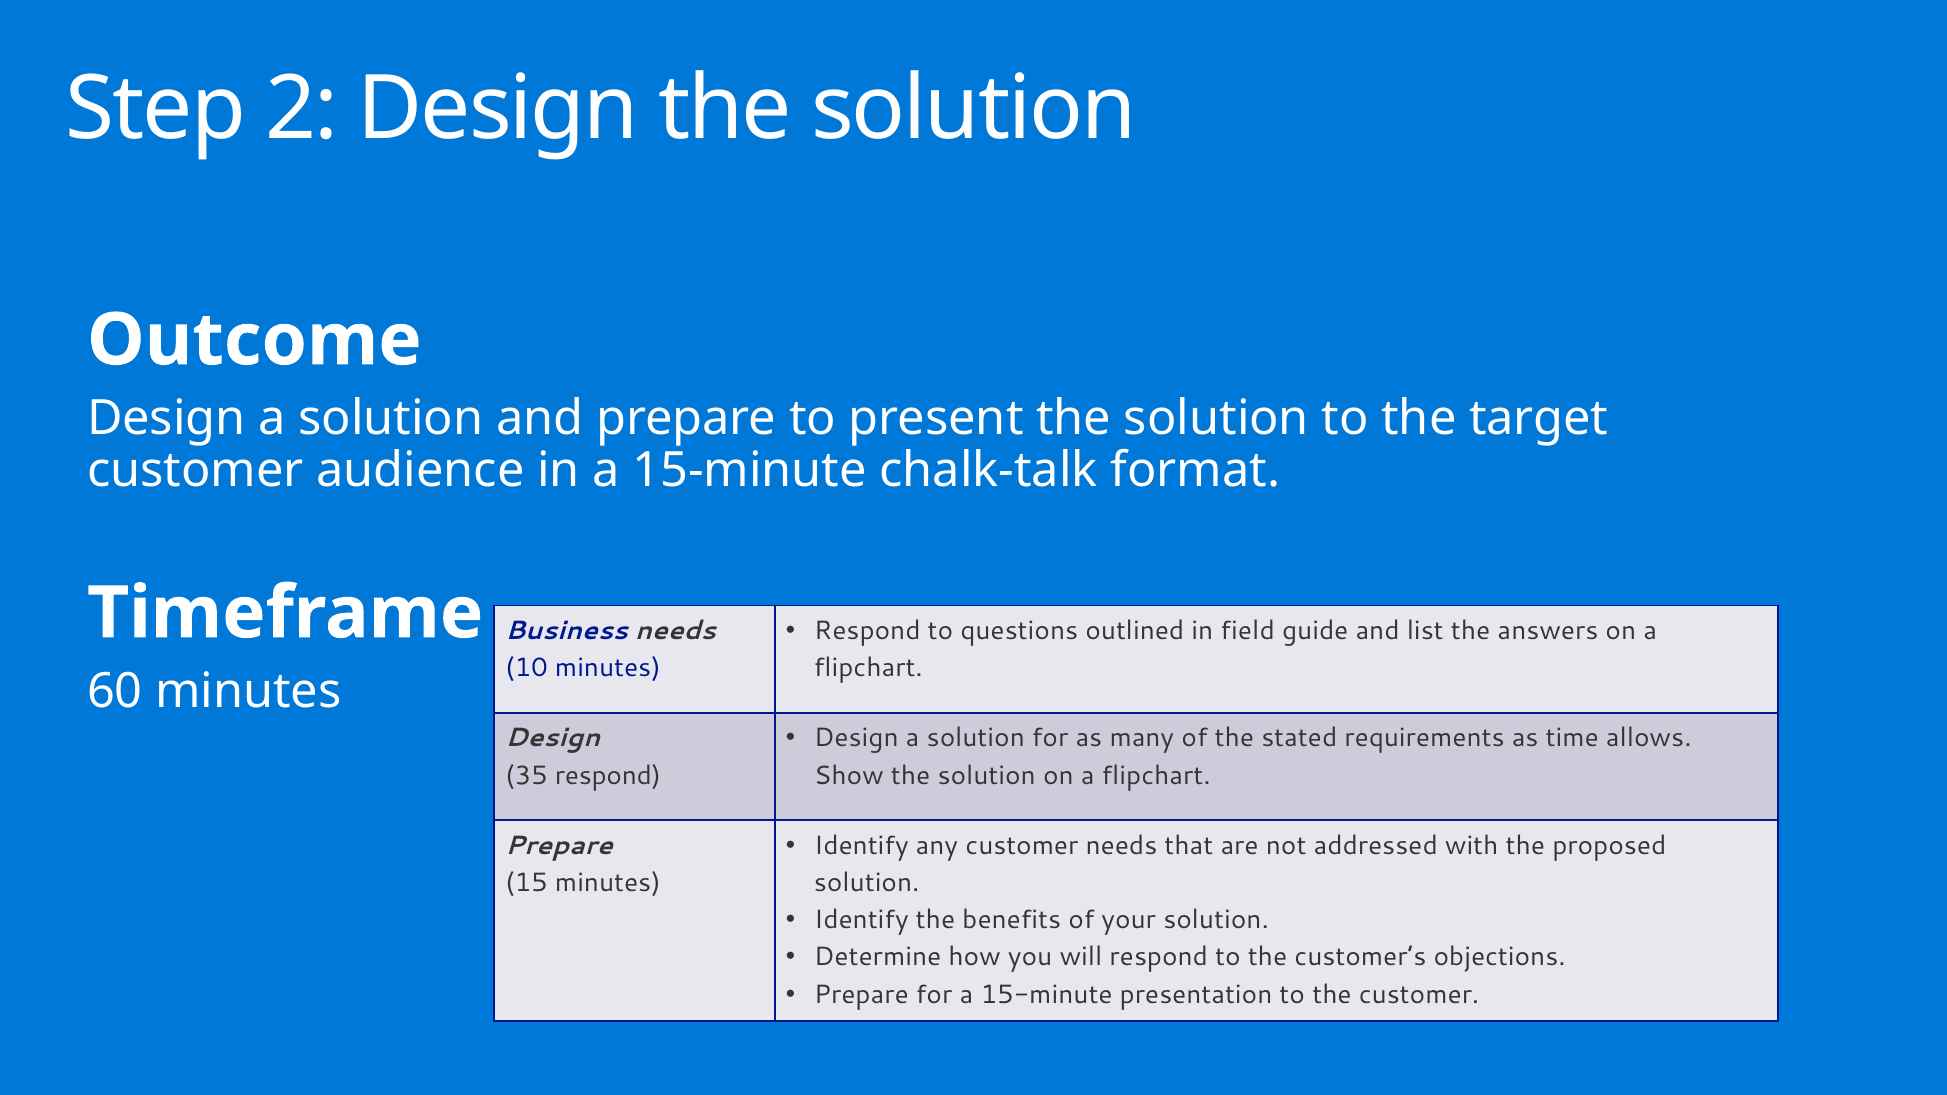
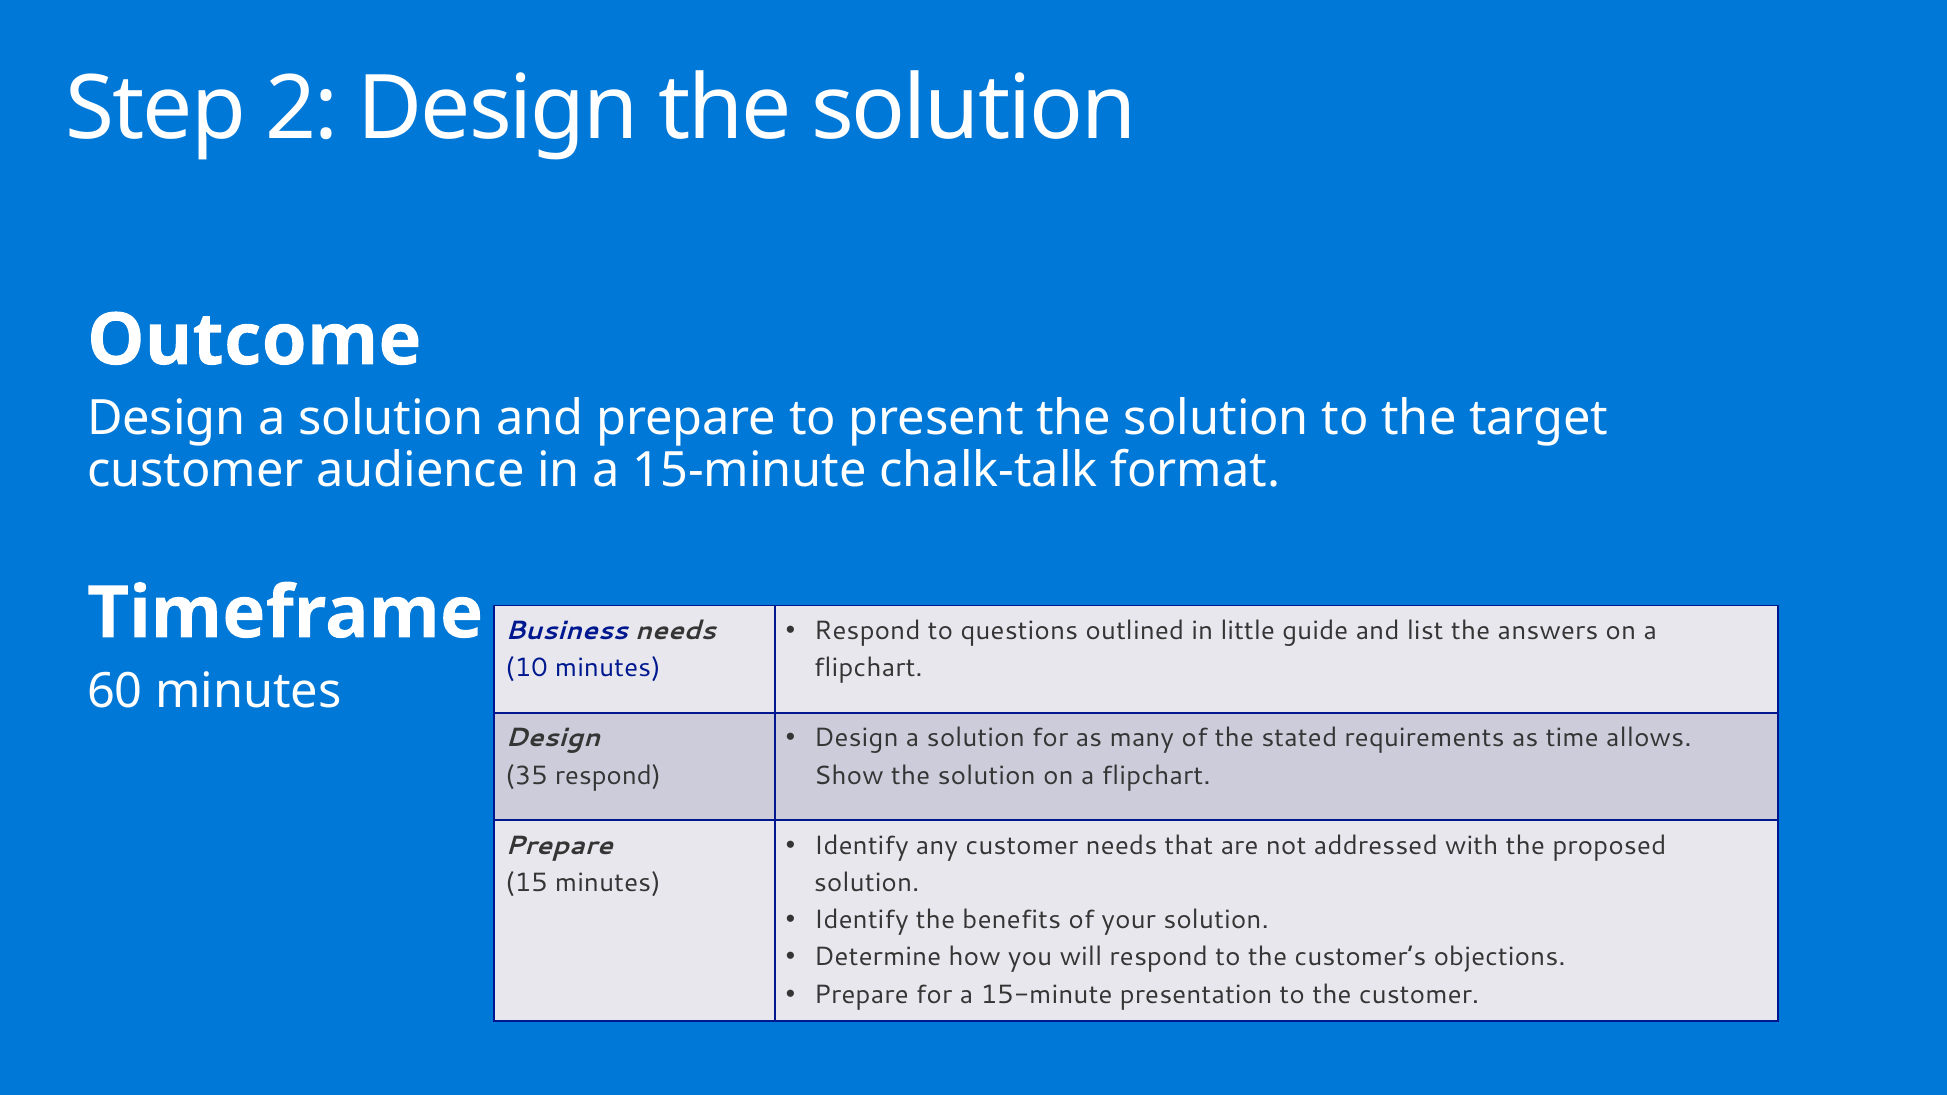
field: field -> little
